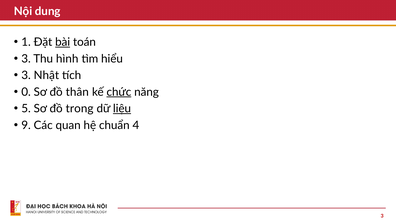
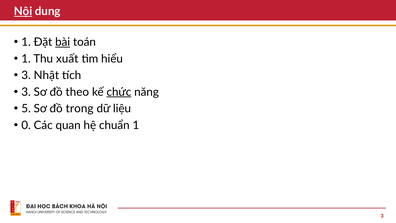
Nội underline: none -> present
3 at (26, 59): 3 -> 1
hình: hình -> xuất
0 at (26, 92): 0 -> 3
thân: thân -> theo
liệu underline: present -> none
9: 9 -> 0
chuẩn 4: 4 -> 1
